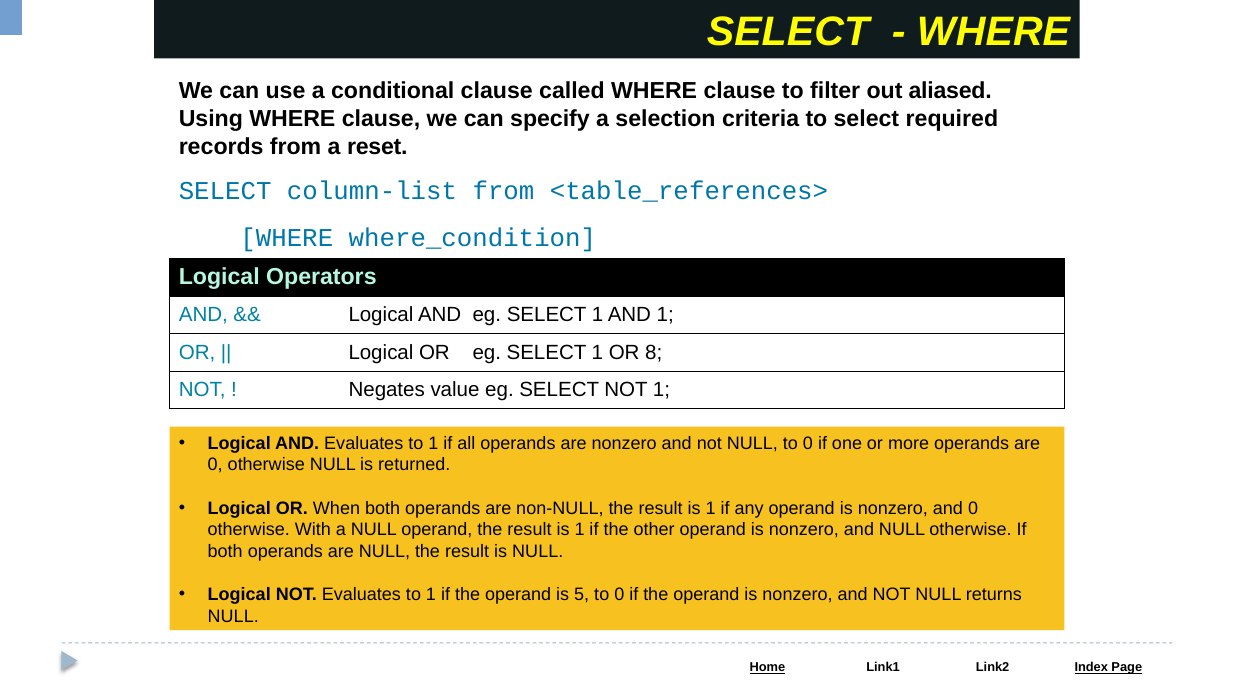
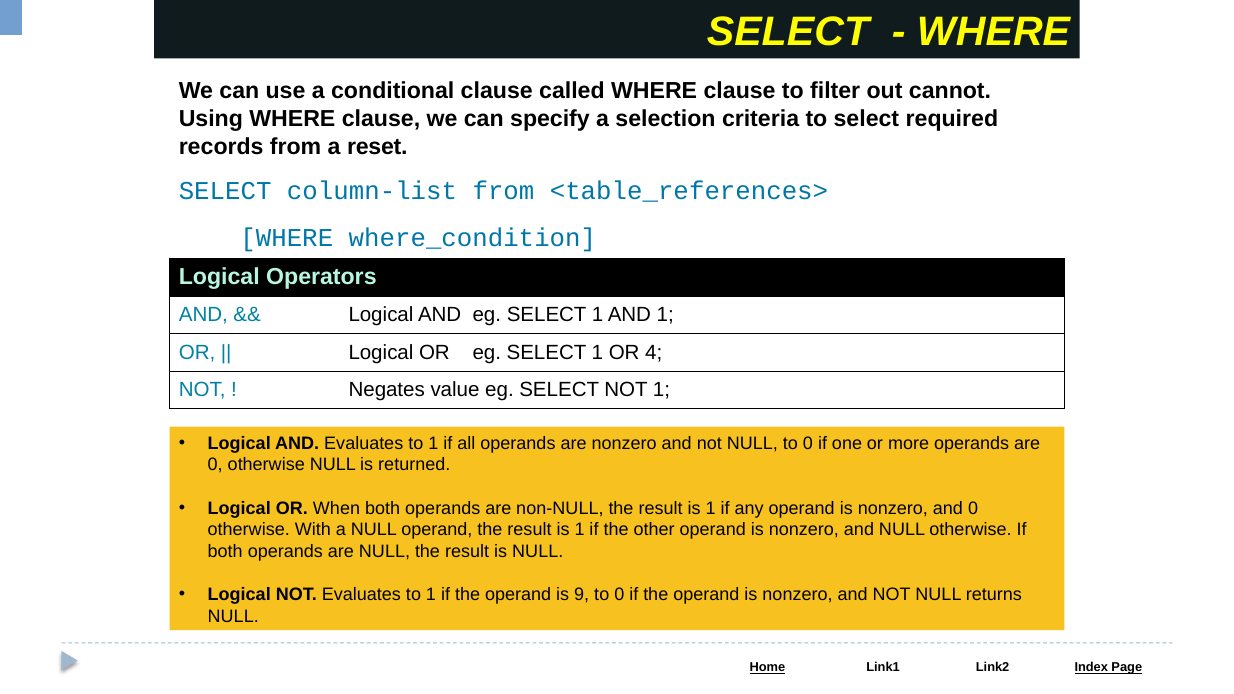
aliased: aliased -> cannot
8: 8 -> 4
5: 5 -> 9
